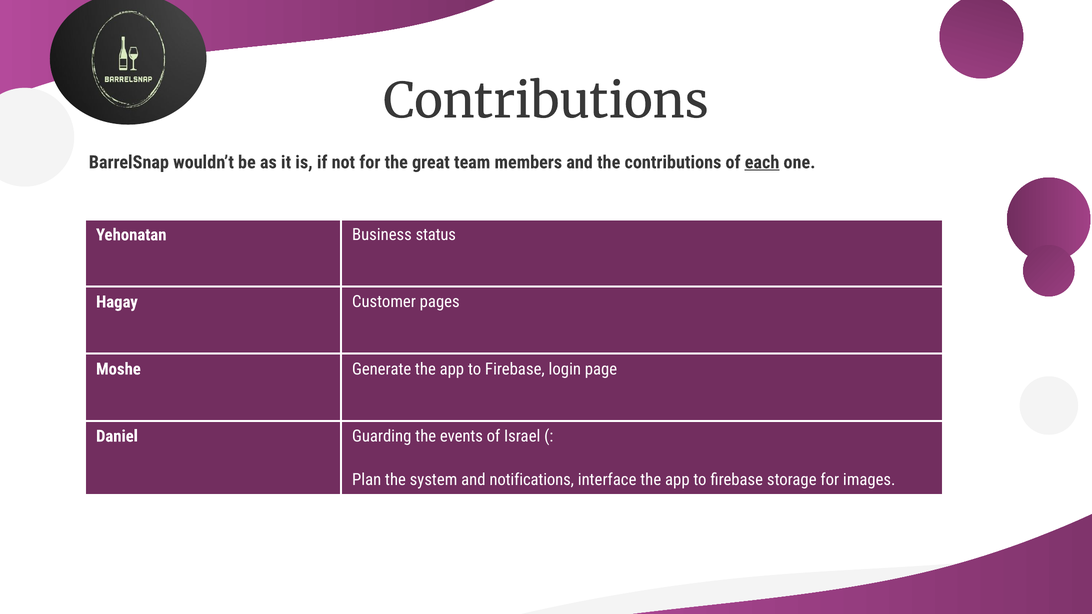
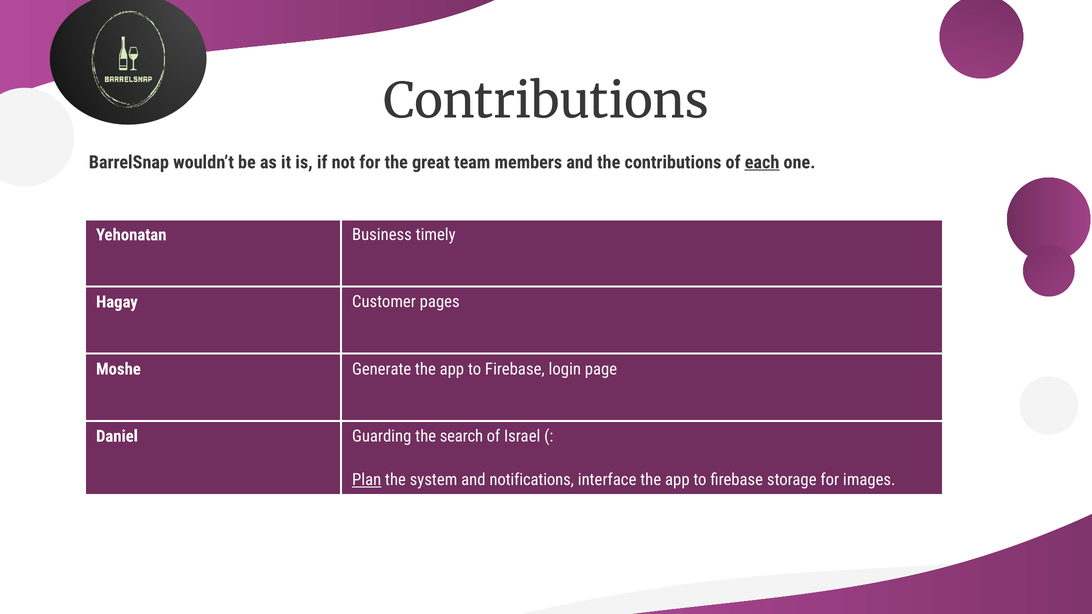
status: status -> timely
events: events -> search
Plan underline: none -> present
